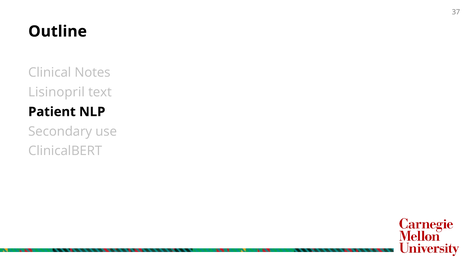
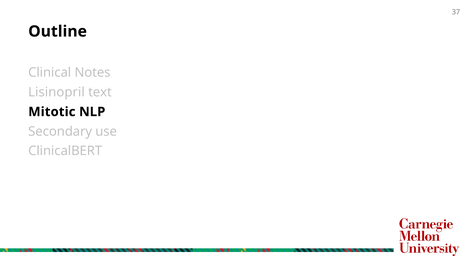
Patient: Patient -> Mitotic
